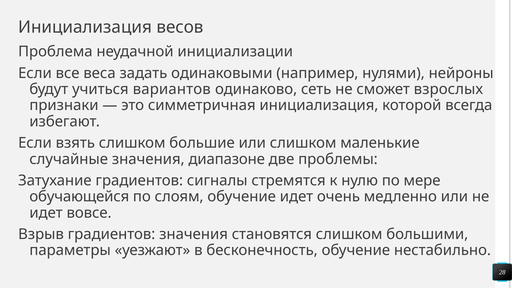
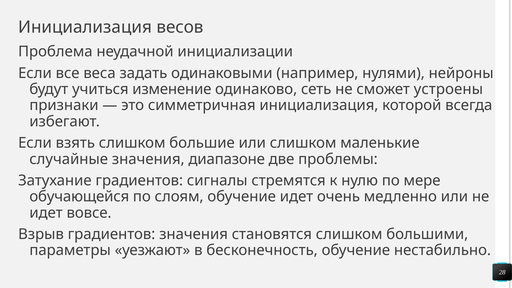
вариантов: вариантов -> изменение
взрослых: взрослых -> устроены
